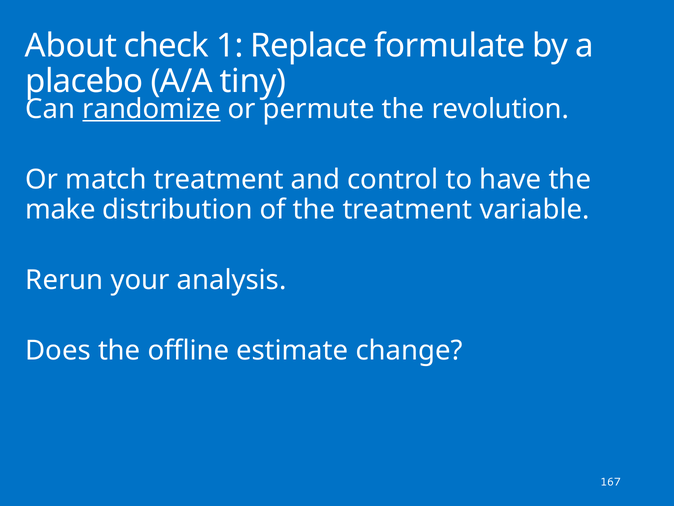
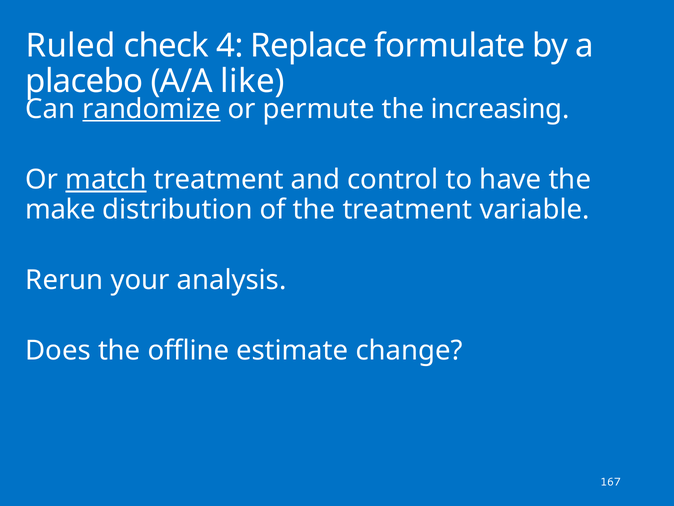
About: About -> Ruled
1: 1 -> 4
tiny: tiny -> like
revolution: revolution -> increasing
match underline: none -> present
